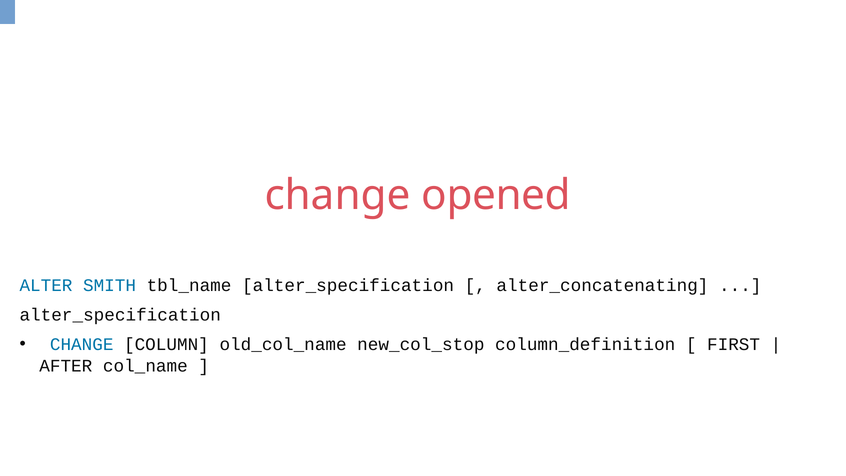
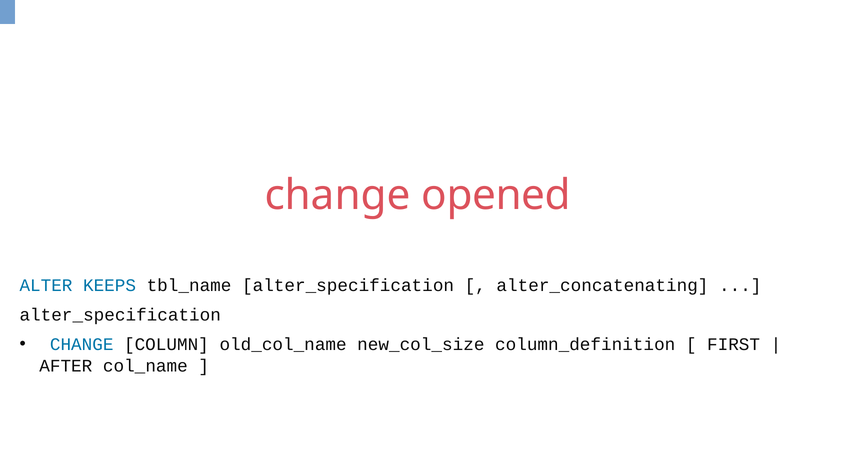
SMITH: SMITH -> KEEPS
new_col_stop: new_col_stop -> new_col_size
